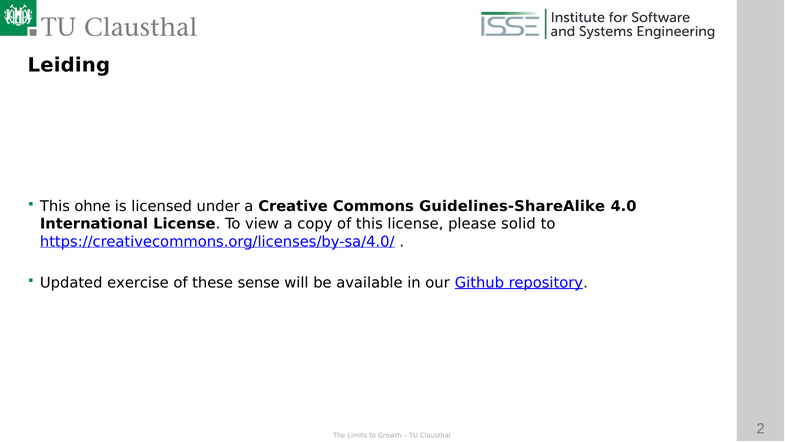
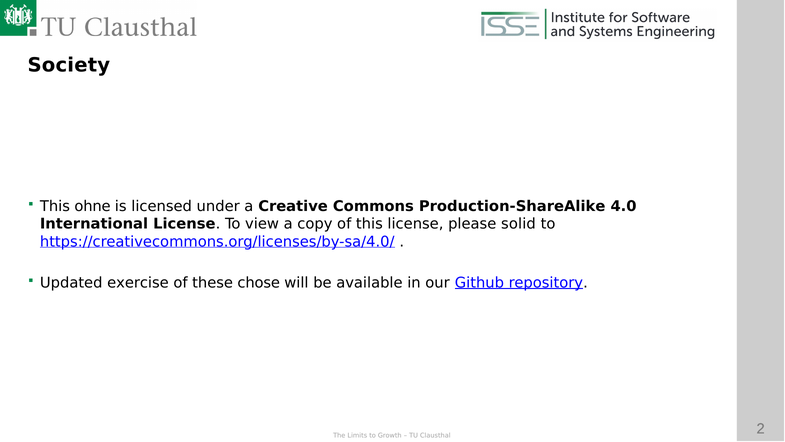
Leiding: Leiding -> Society
Guidelines-ShareAlike: Guidelines-ShareAlike -> Production-ShareAlike
sense: sense -> chose
